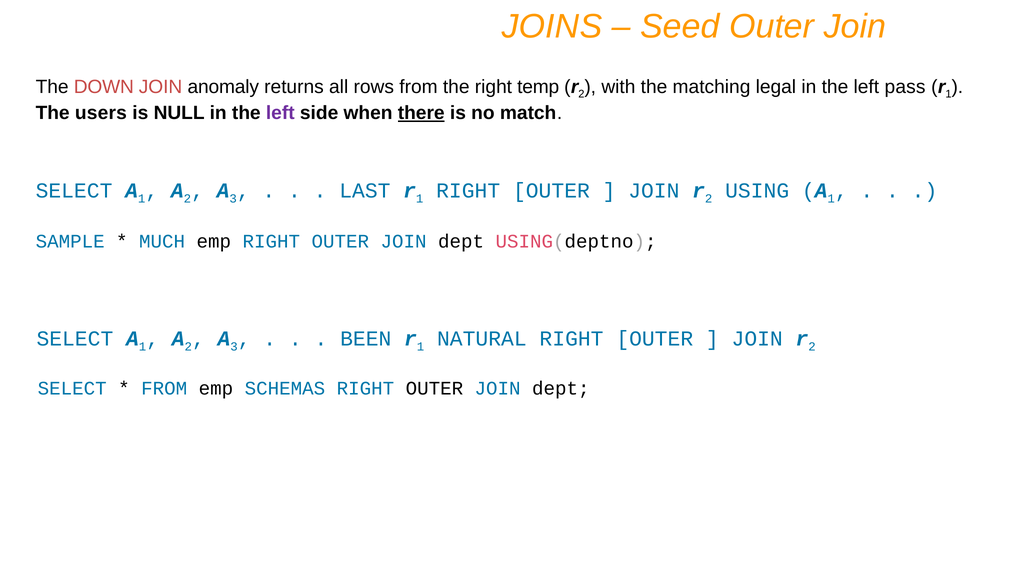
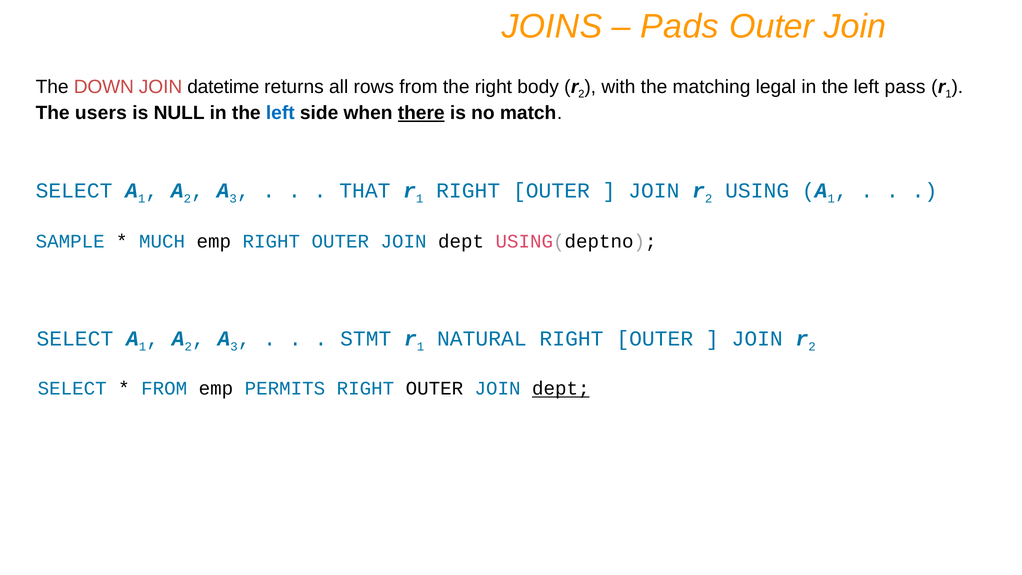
Seed: Seed -> Pads
anomaly: anomaly -> datetime
temp: temp -> body
left at (280, 113) colour: purple -> blue
LAST: LAST -> THAT
BEEN: BEEN -> STMT
SCHEMAS: SCHEMAS -> PERMITS
dept at (561, 389) underline: none -> present
